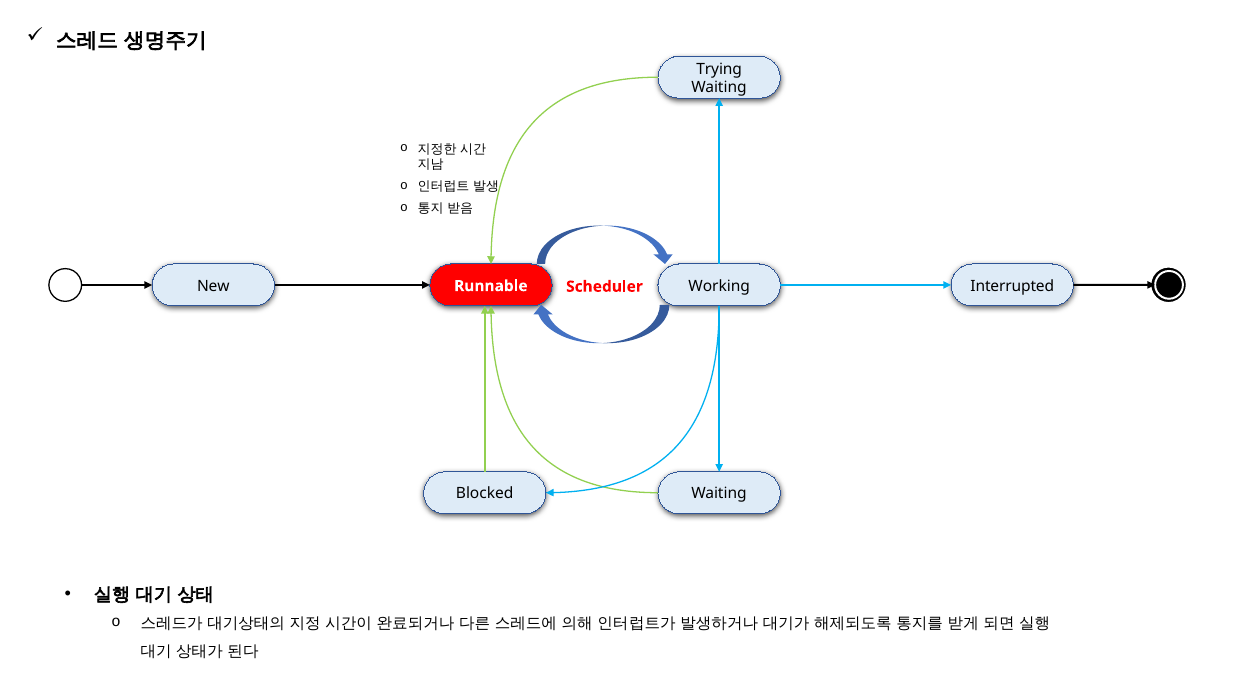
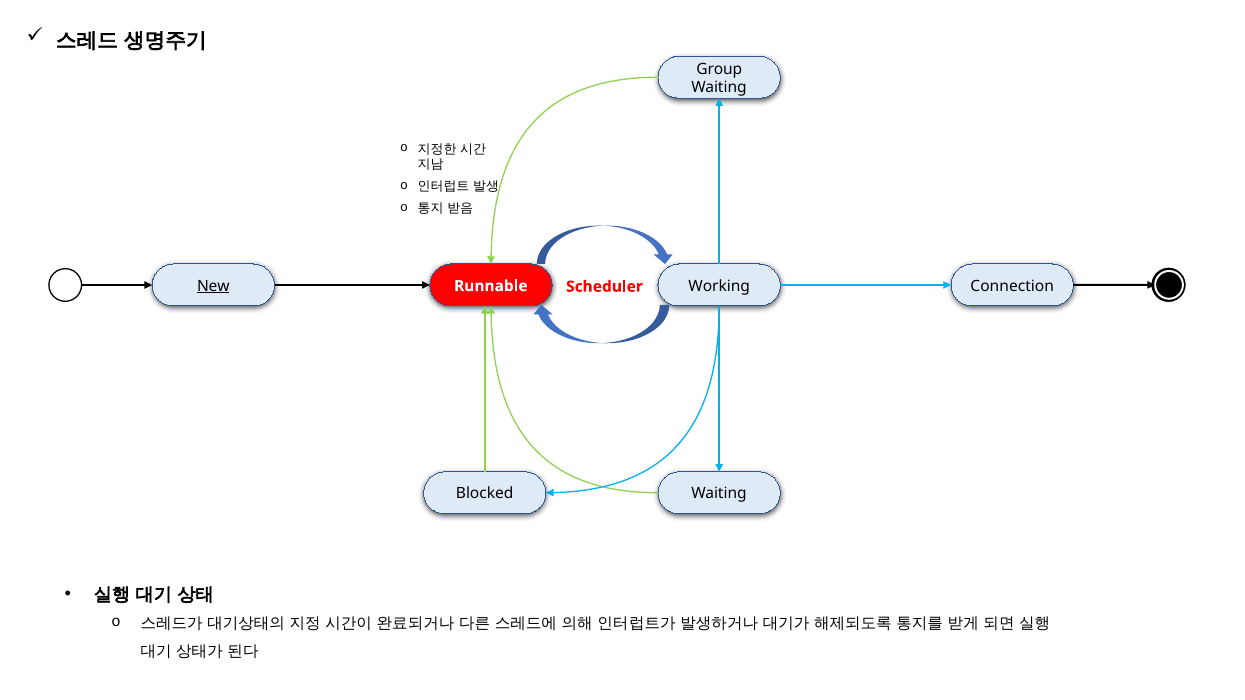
Trying: Trying -> Group
New underline: none -> present
Interrupted: Interrupted -> Connection
